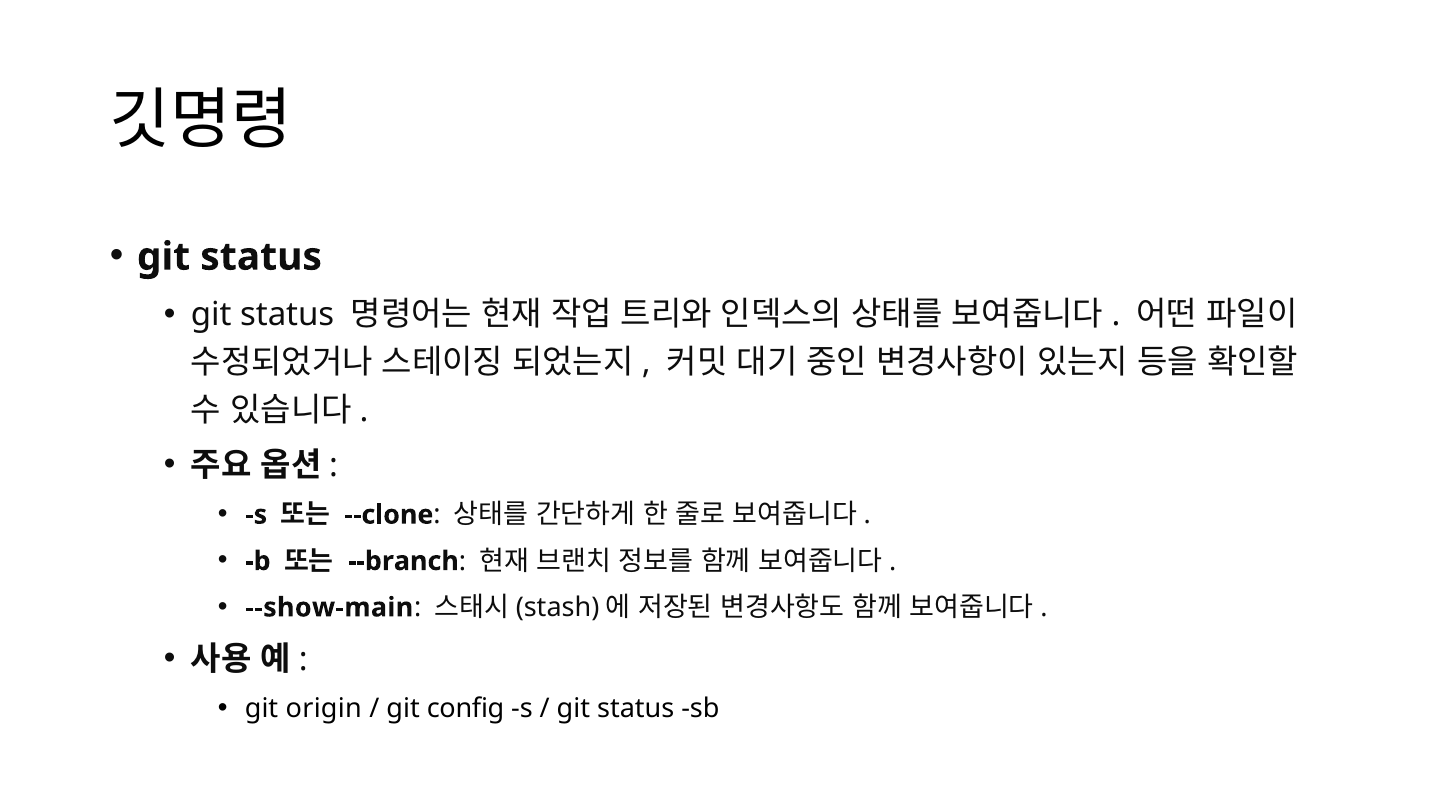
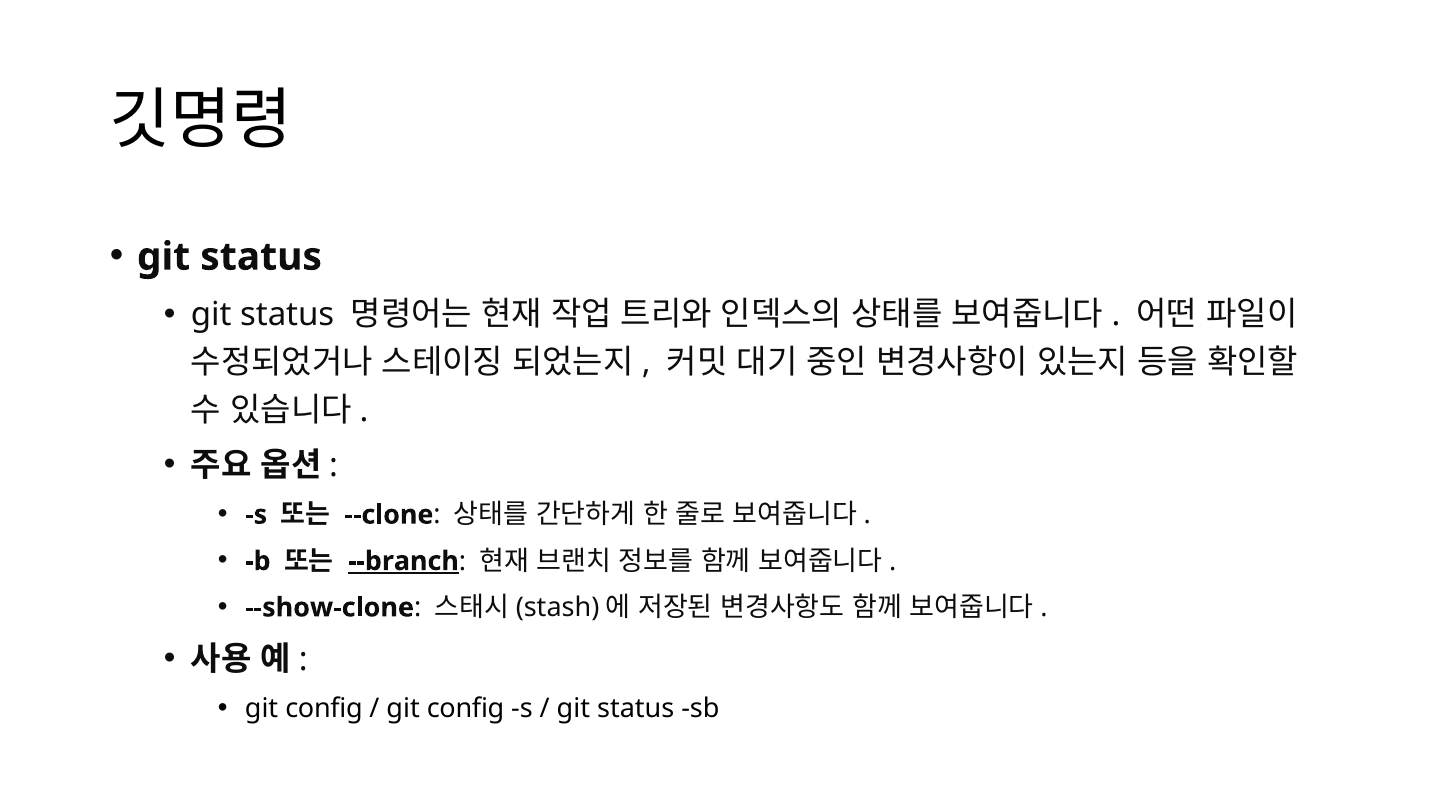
--branch underline: none -> present
--show-main: --show-main -> --show-clone
origin at (324, 709): origin -> config
